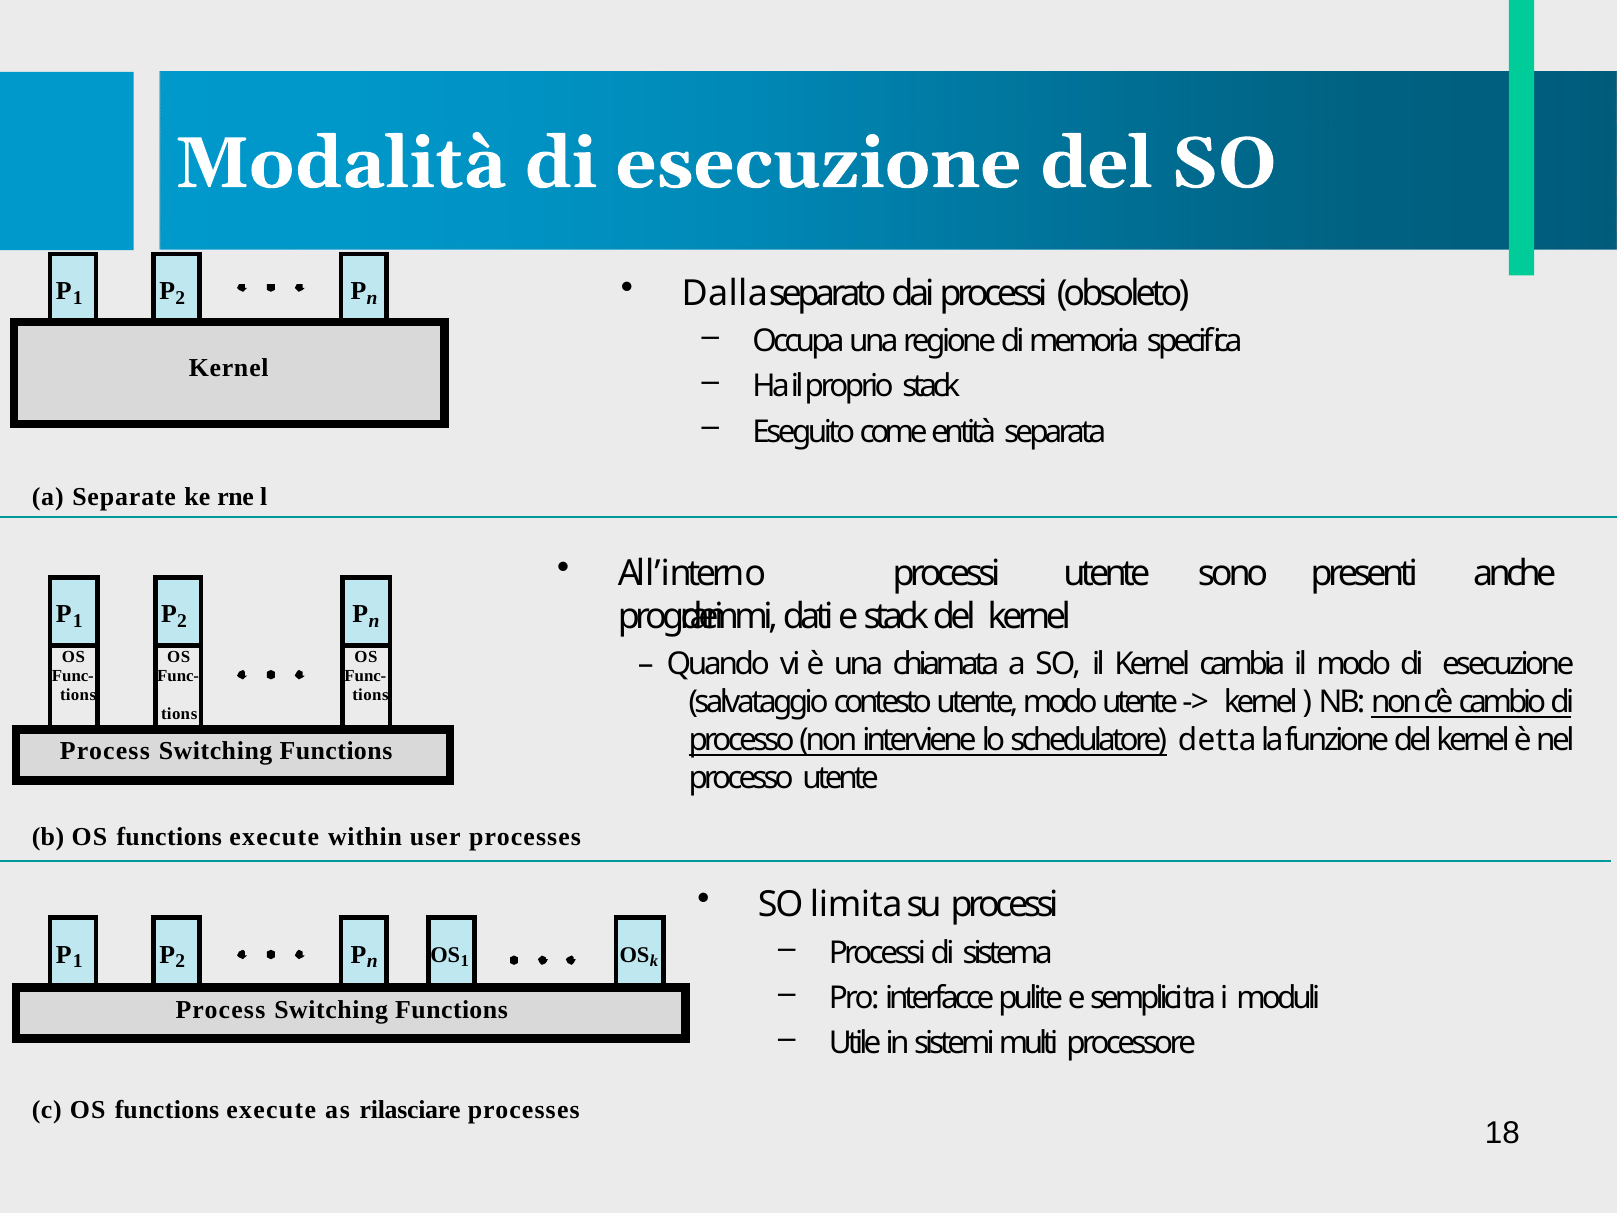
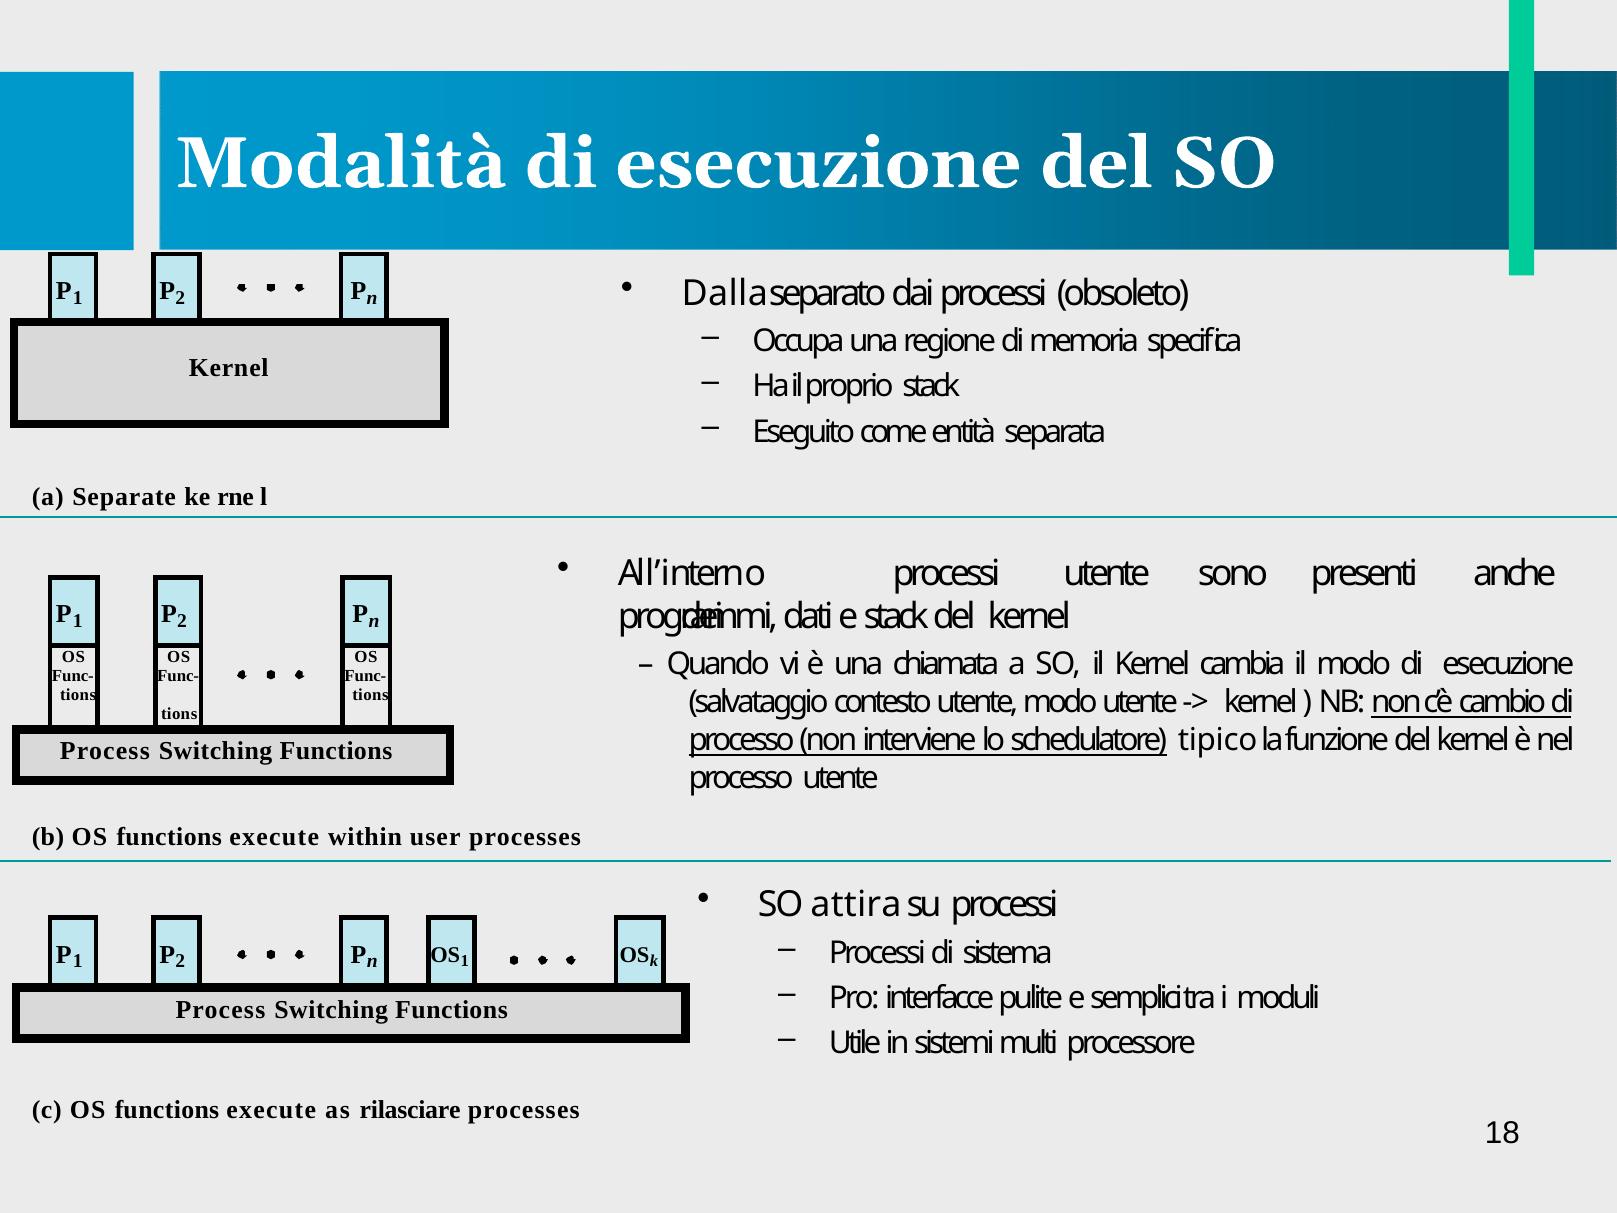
detta: detta -> tipico
limita: limita -> attira
